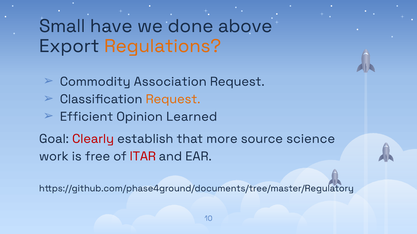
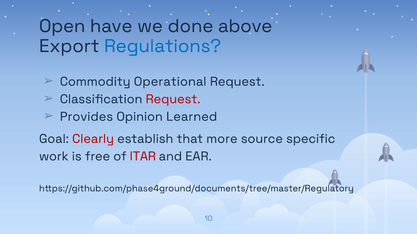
Small: Small -> Open
Regulations colour: orange -> blue
Association: Association -> Operational
Request at (173, 99) colour: orange -> red
Efficient: Efficient -> Provides
science: science -> specific
